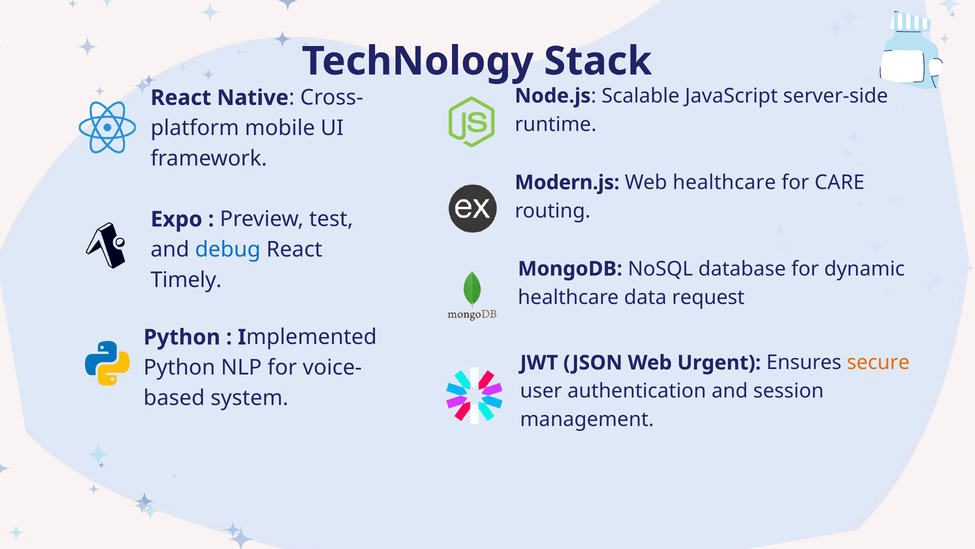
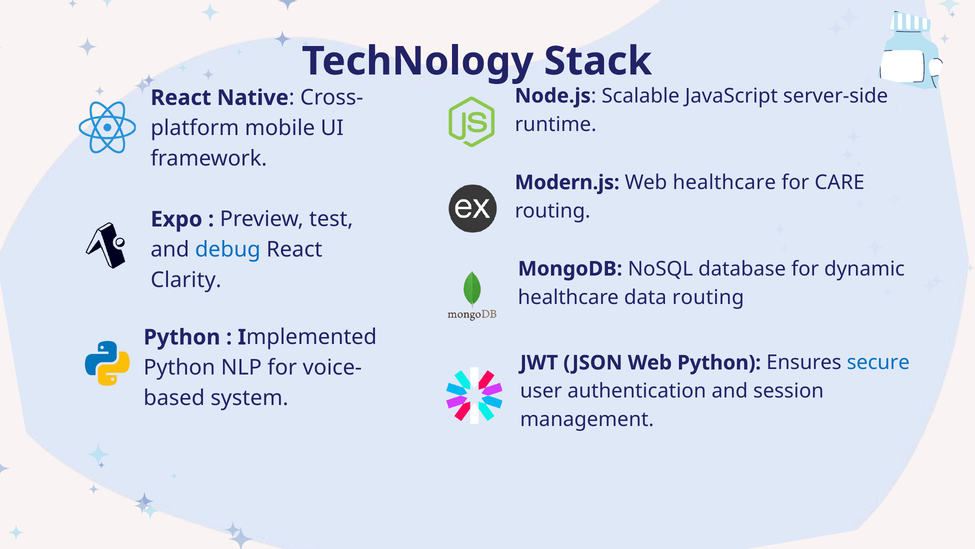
Timely: Timely -> Clarity
data request: request -> routing
Web Urgent: Urgent -> Python
secure colour: orange -> blue
